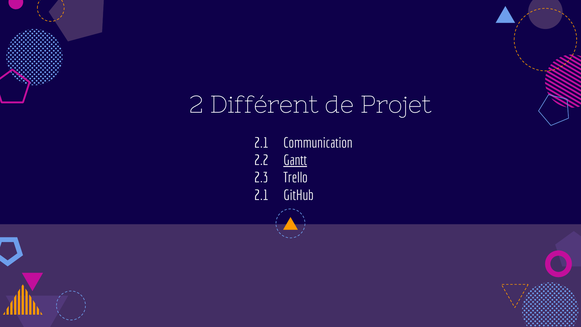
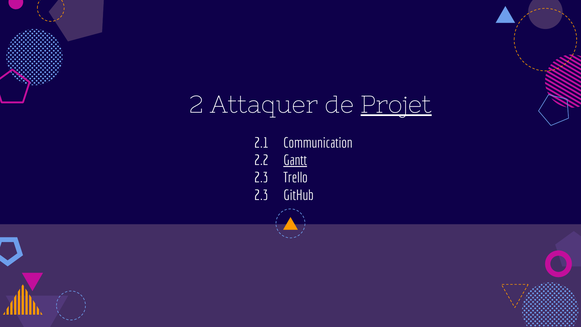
Différent: Différent -> Attaquer
Projet underline: none -> present
2.1 at (261, 195): 2.1 -> 2.3
